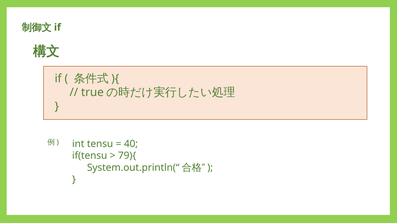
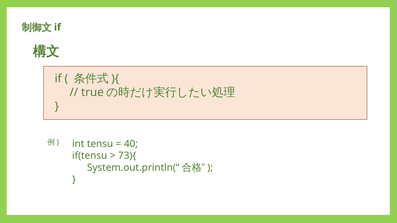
79){: 79){ -> 73){
